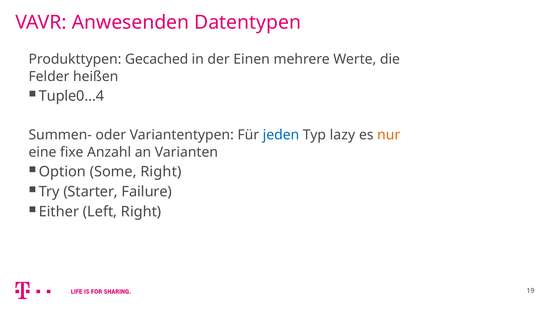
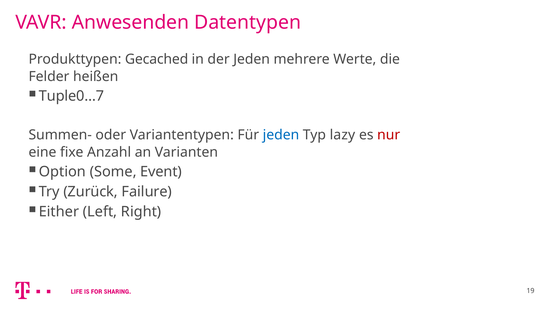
der Einen: Einen -> Jeden
Tuple0…4: Tuple0…4 -> Tuple0…7
nur colour: orange -> red
Some Right: Right -> Event
Starter: Starter -> Zurück
